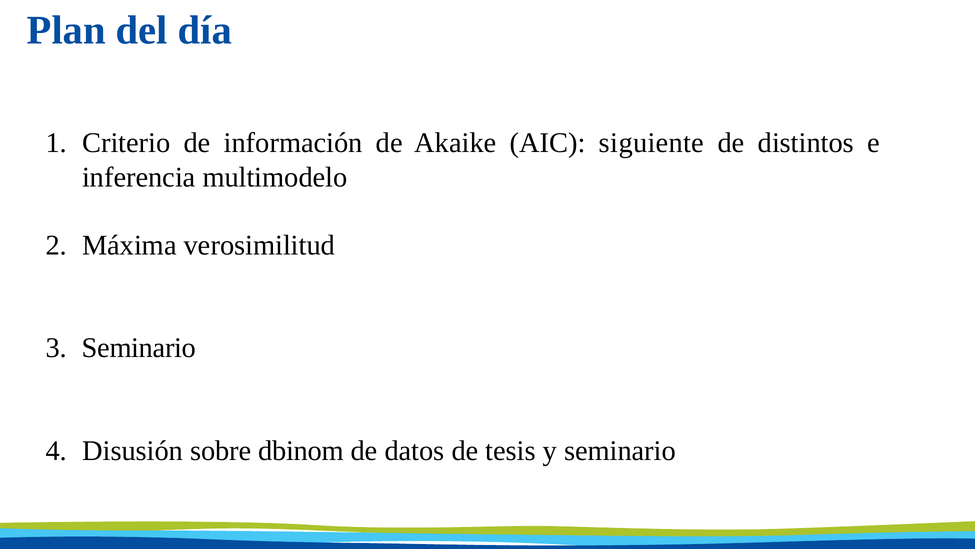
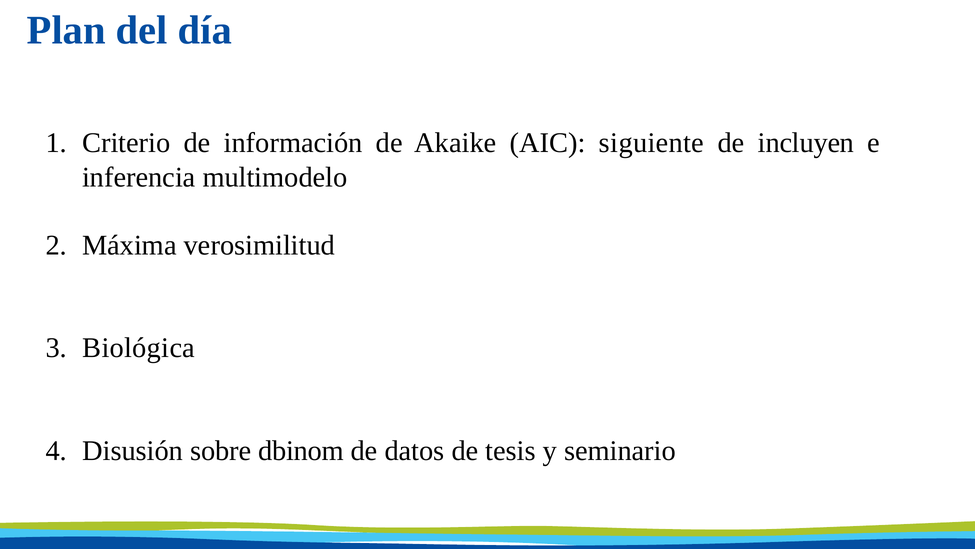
distintos: distintos -> incluyen
Seminario at (139, 348): Seminario -> Biológica
